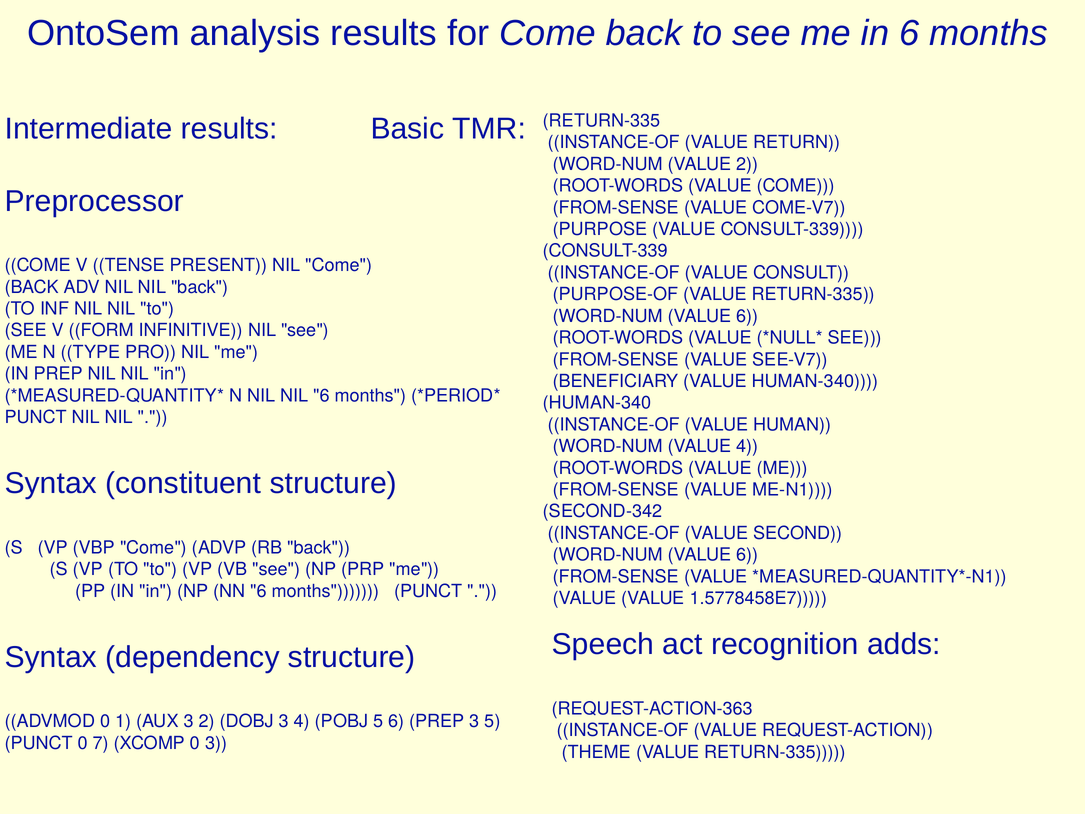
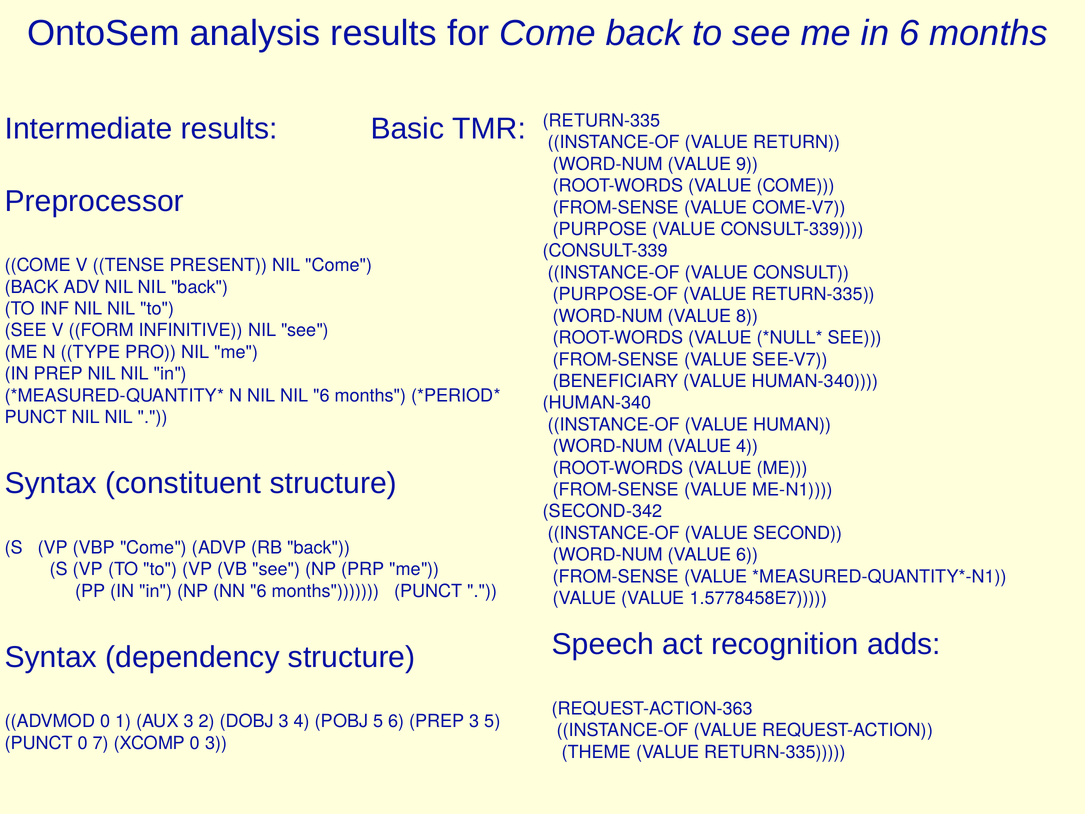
VALUE 2: 2 -> 9
6 at (747, 316): 6 -> 8
